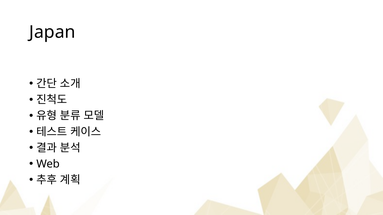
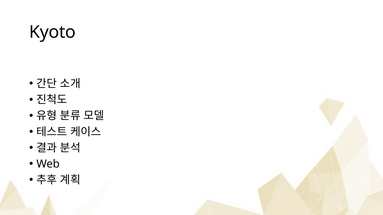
Japan: Japan -> Kyoto
